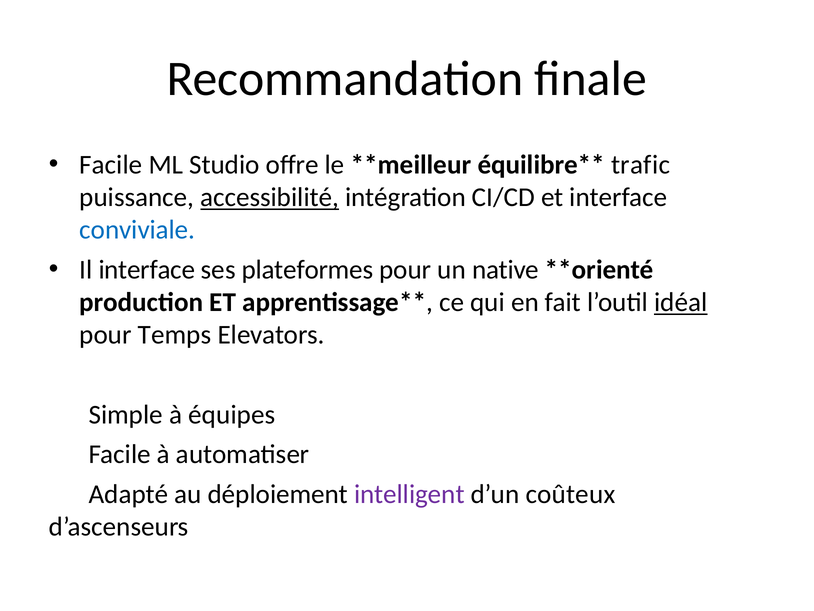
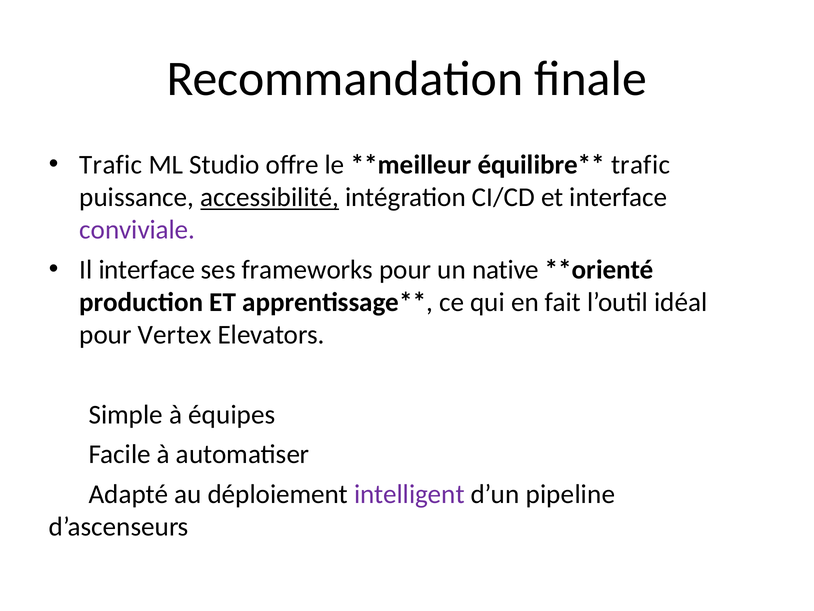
Facile at (111, 165): Facile -> Trafic
conviviale colour: blue -> purple
plateformes: plateformes -> frameworks
idéal underline: present -> none
Temps: Temps -> Vertex
coûteux: coûteux -> pipeline
